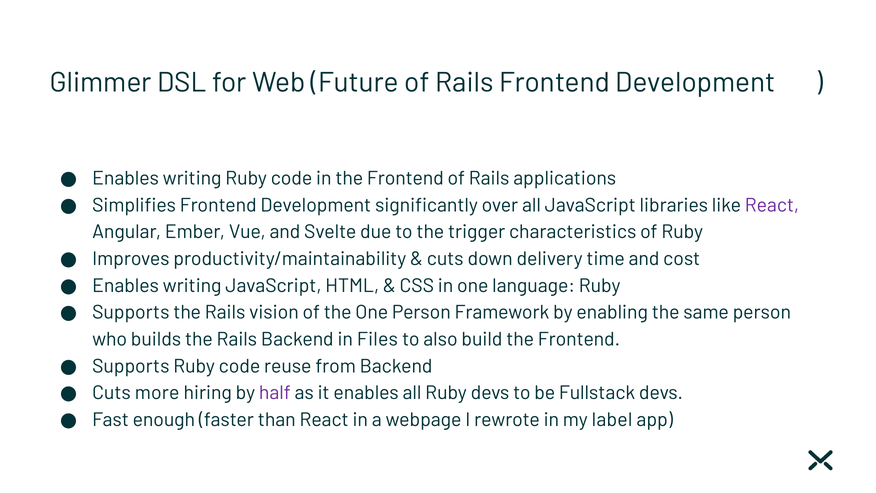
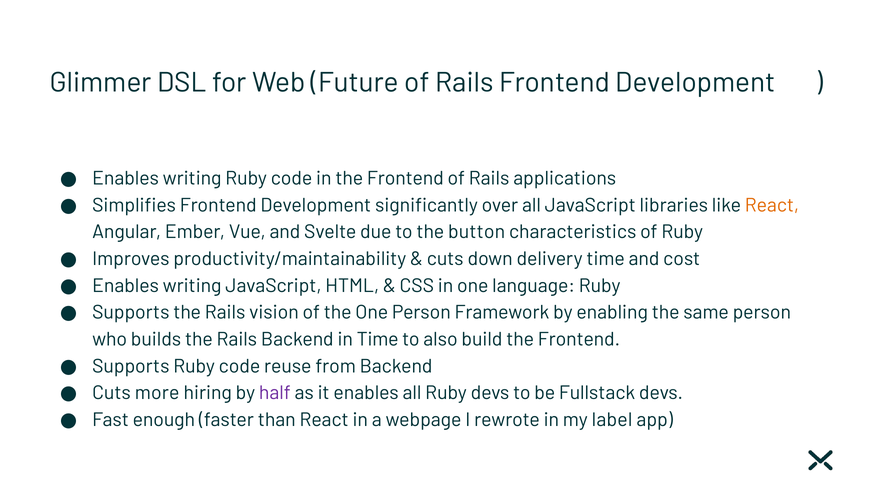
React at (772, 205) colour: purple -> orange
trigger: trigger -> button
in Files: Files -> Time
